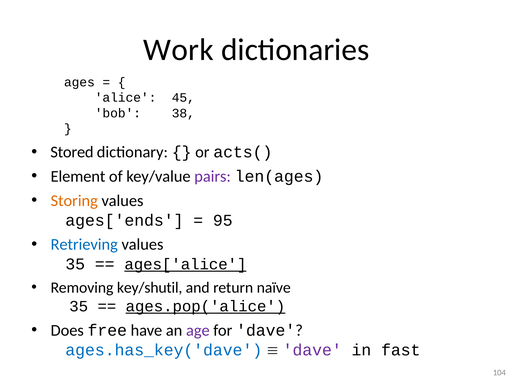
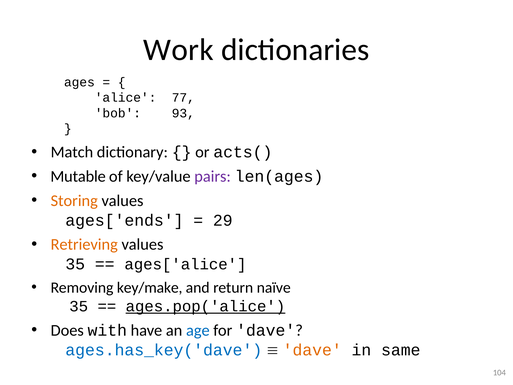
45: 45 -> 77
38: 38 -> 93
Stored: Stored -> Match
Element: Element -> Mutable
95: 95 -> 29
Retrieving colour: blue -> orange
ages['alice underline: present -> none
key/shutil: key/shutil -> key/make
free: free -> with
age colour: purple -> blue
dave at (312, 350) colour: purple -> orange
fast: fast -> same
